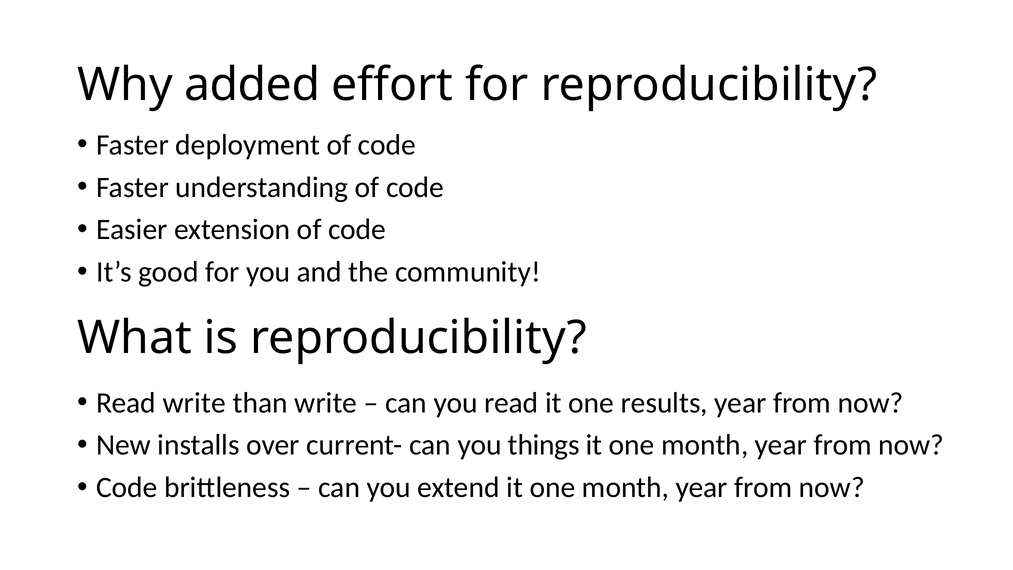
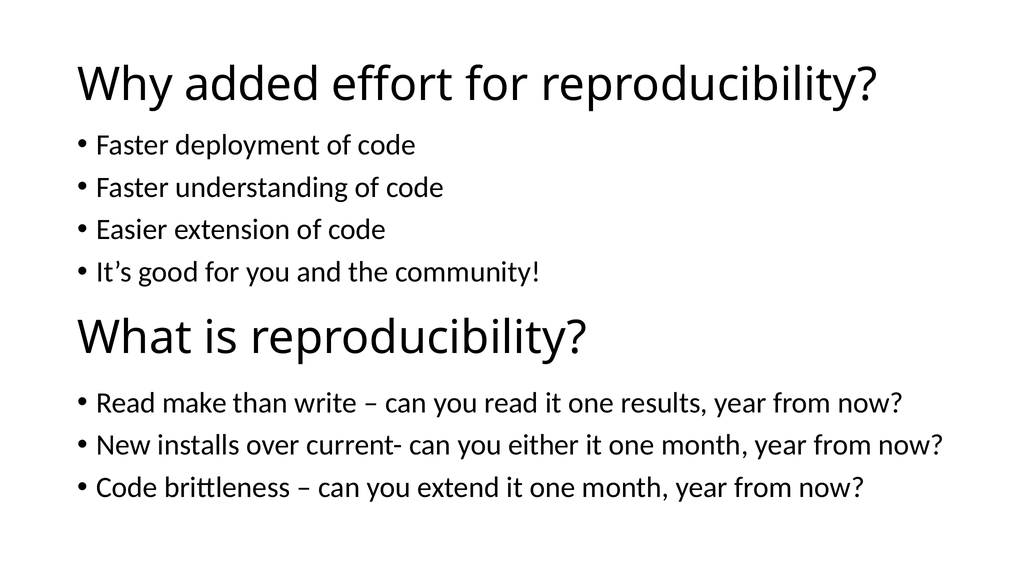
Read write: write -> make
things: things -> either
